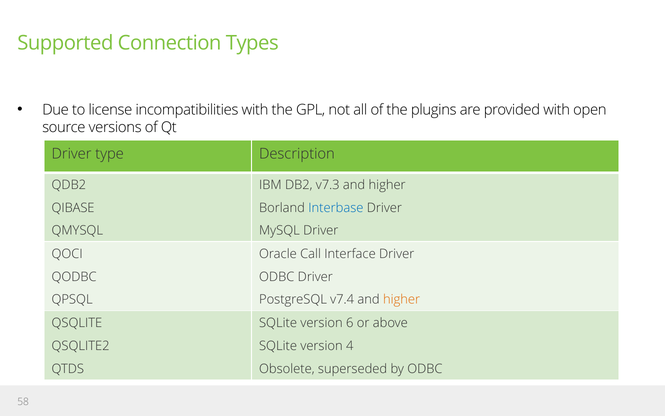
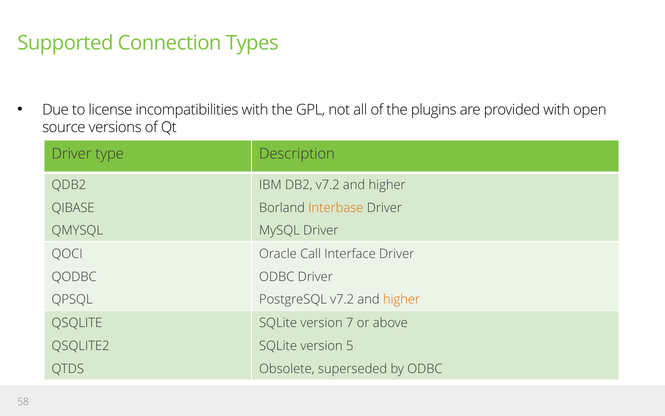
DB2 v7.3: v7.3 -> v7.2
Interbase colour: blue -> orange
PostgreSQL v7.4: v7.4 -> v7.2
6: 6 -> 7
4: 4 -> 5
